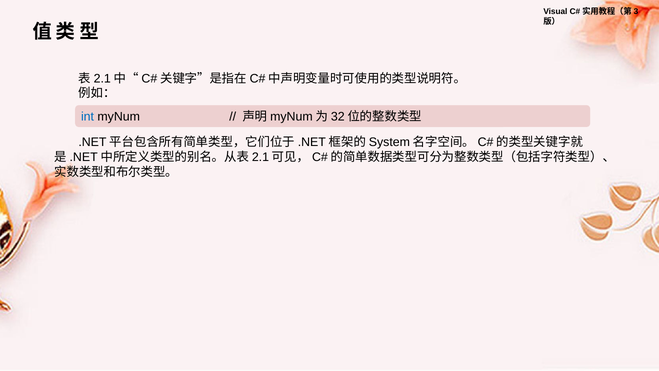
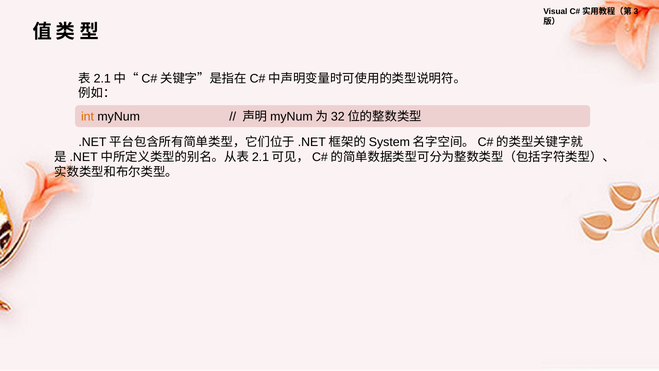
int colour: blue -> orange
